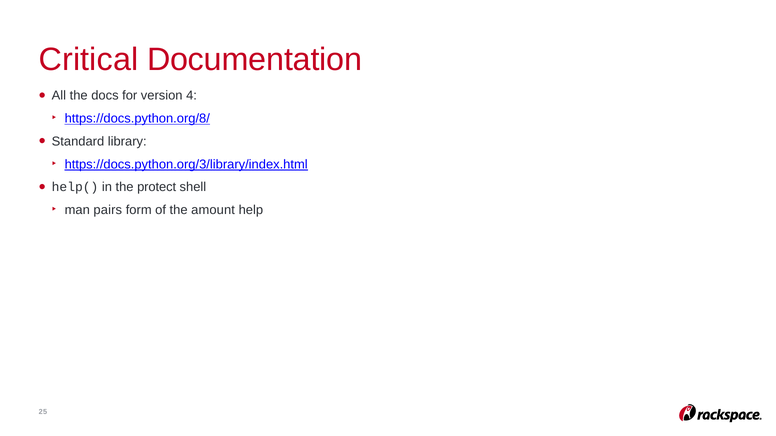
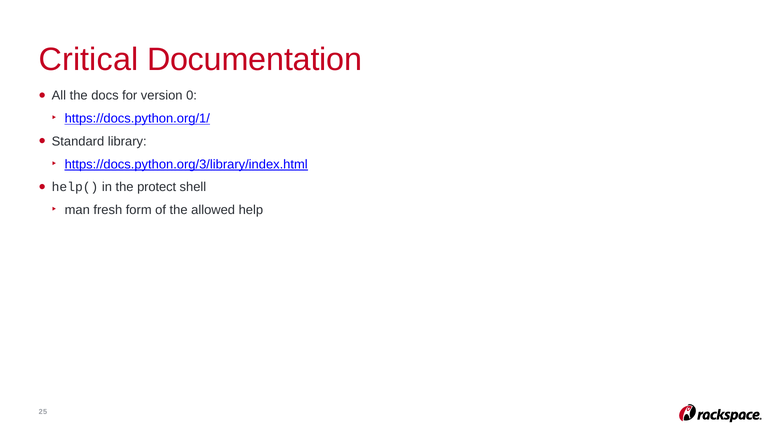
4: 4 -> 0
https://docs.python.org/8/: https://docs.python.org/8/ -> https://docs.python.org/1/
pairs: pairs -> fresh
amount: amount -> allowed
